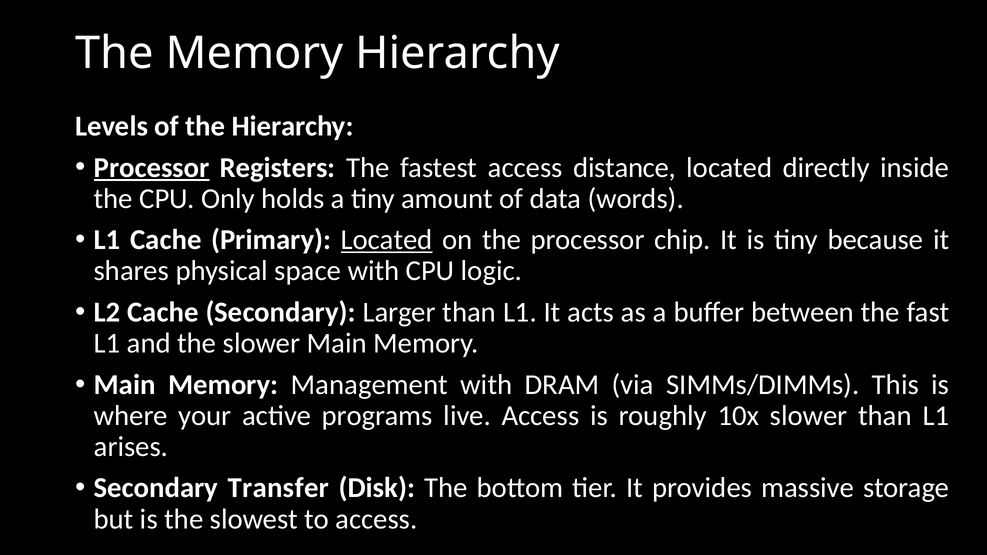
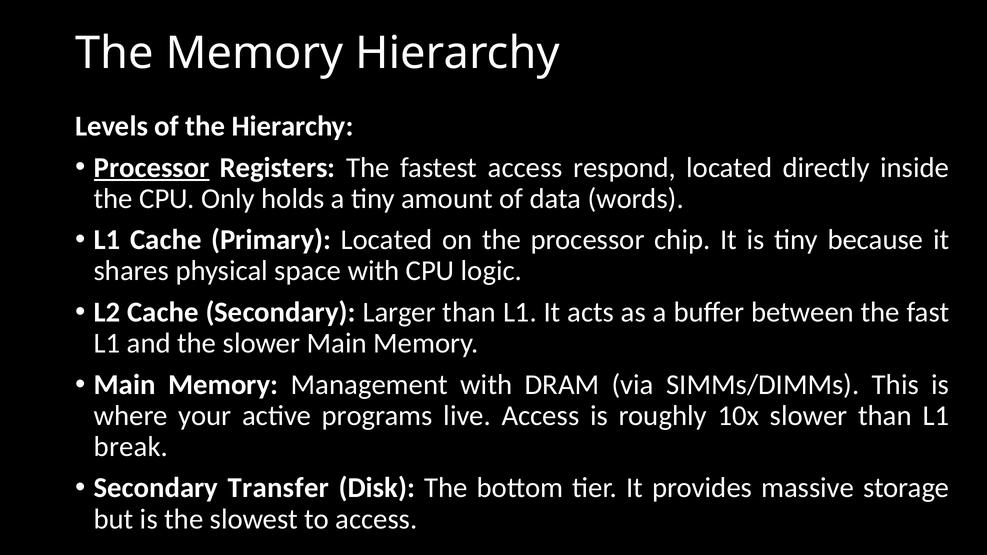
distance: distance -> respond
Located at (387, 240) underline: present -> none
arises: arises -> break
